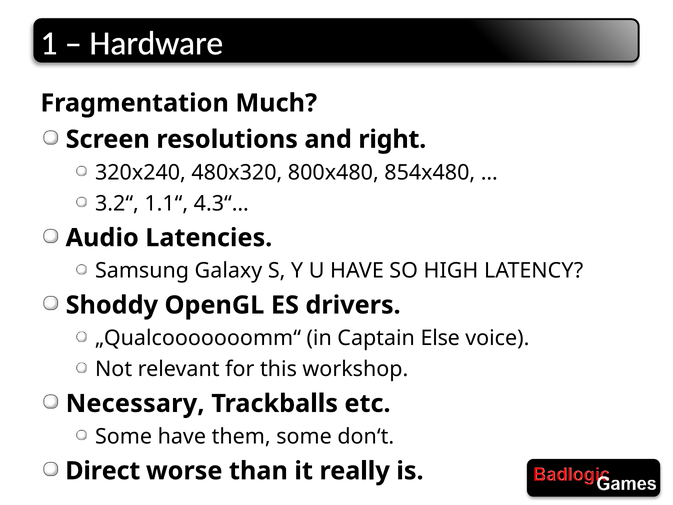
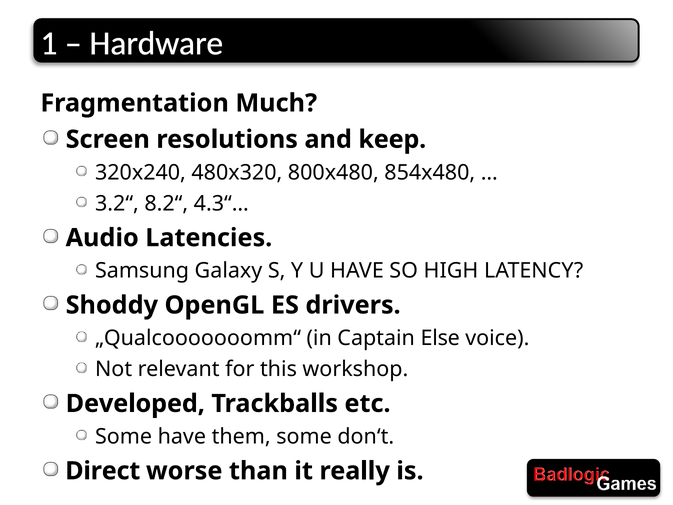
right: right -> keep
1.1“: 1.1“ -> 8.2“
Necessary: Necessary -> Developed
